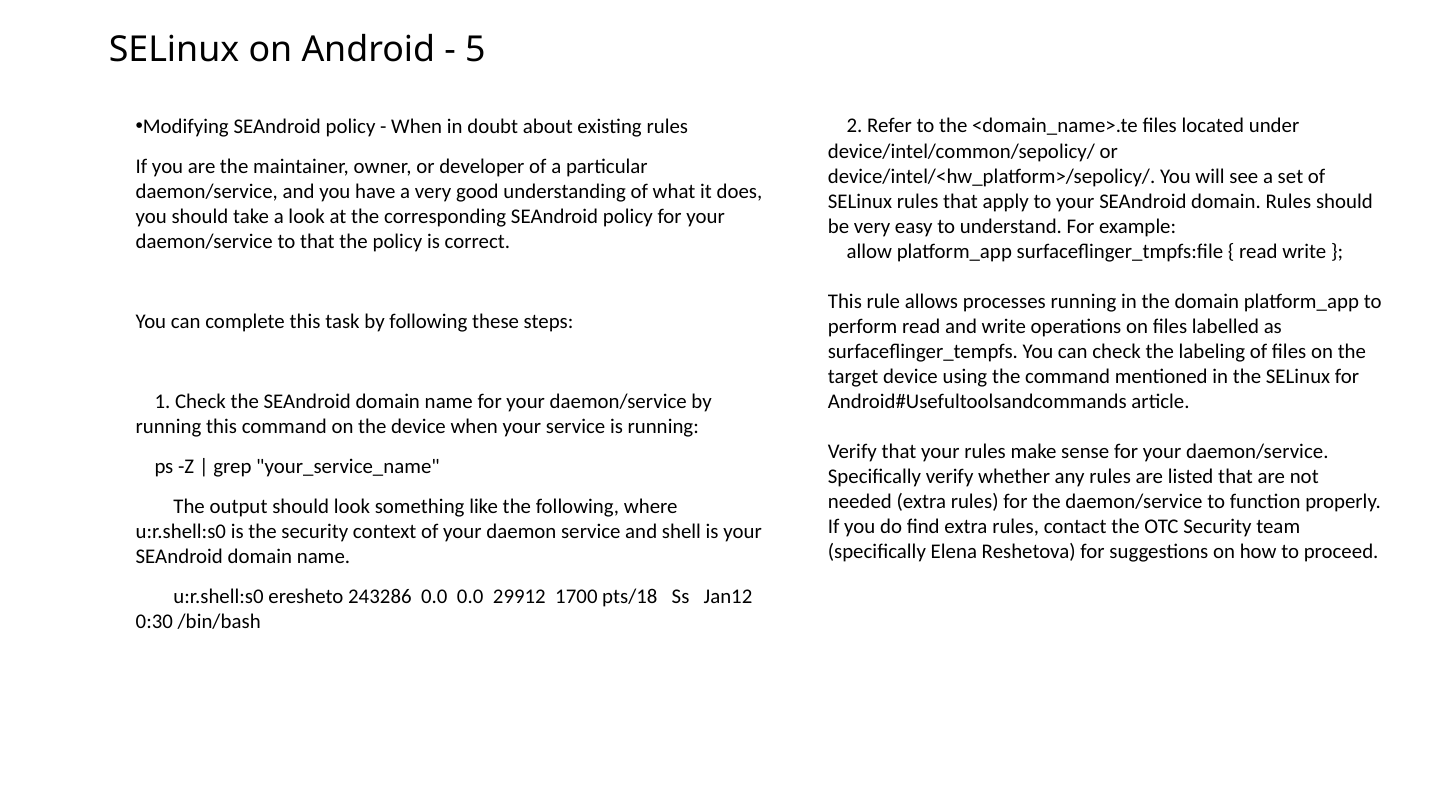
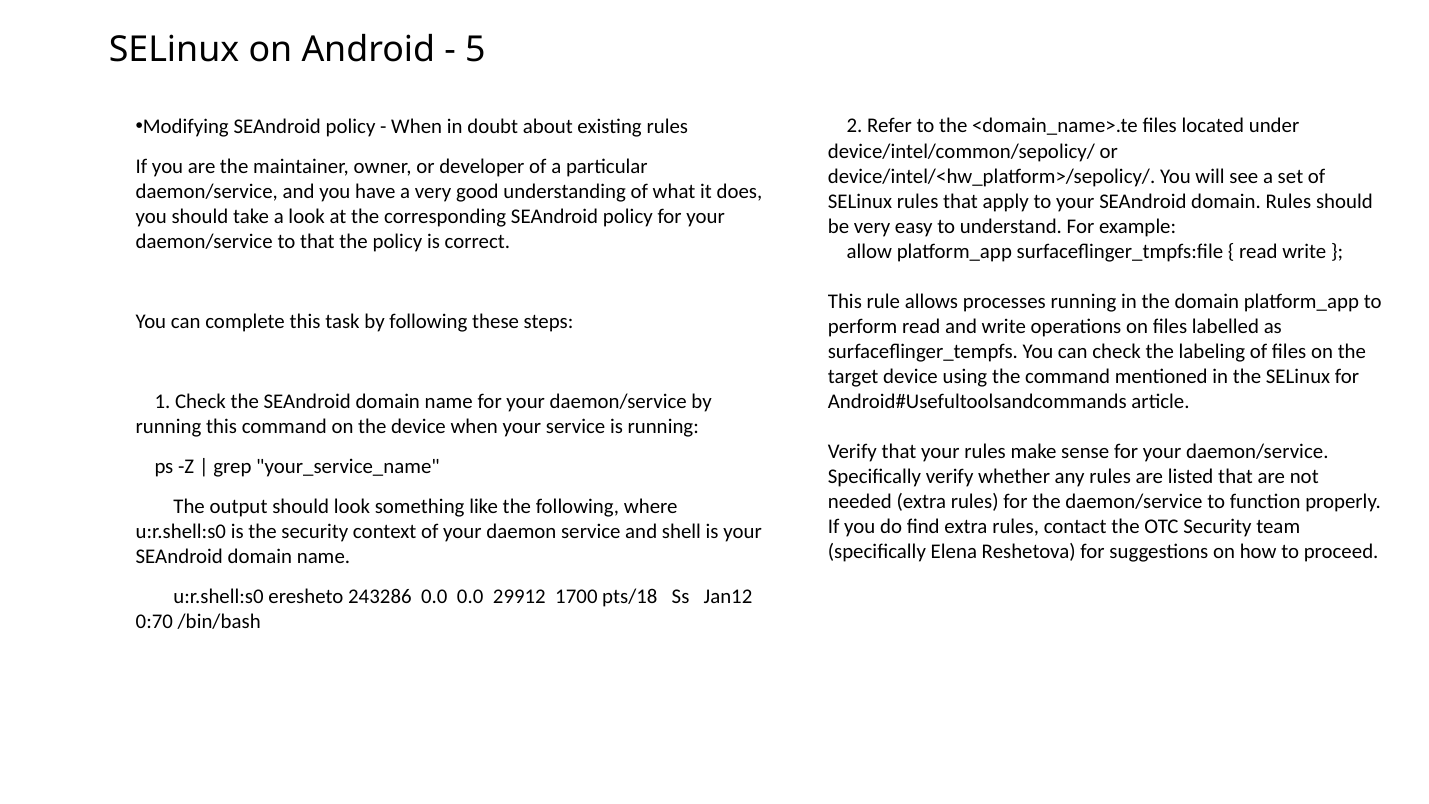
0:30: 0:30 -> 0:70
